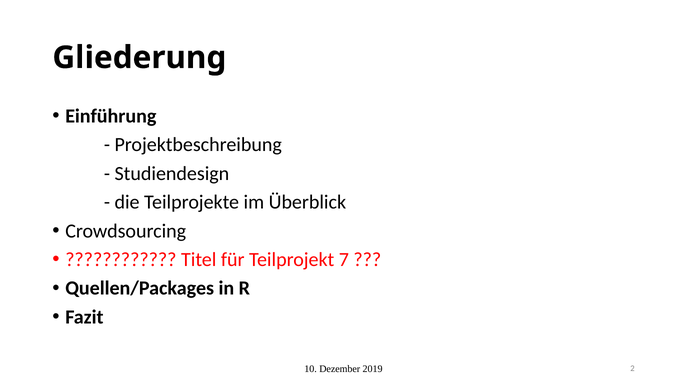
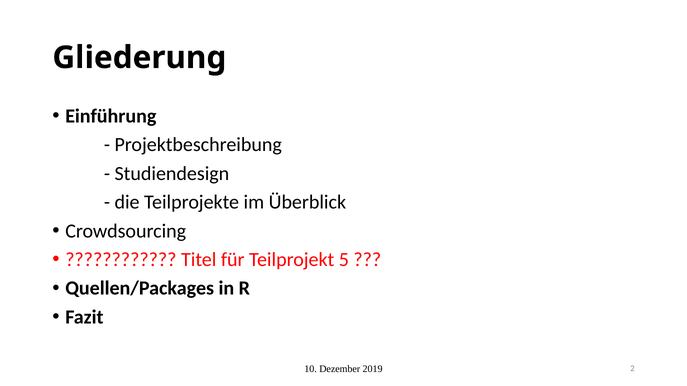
7: 7 -> 5
